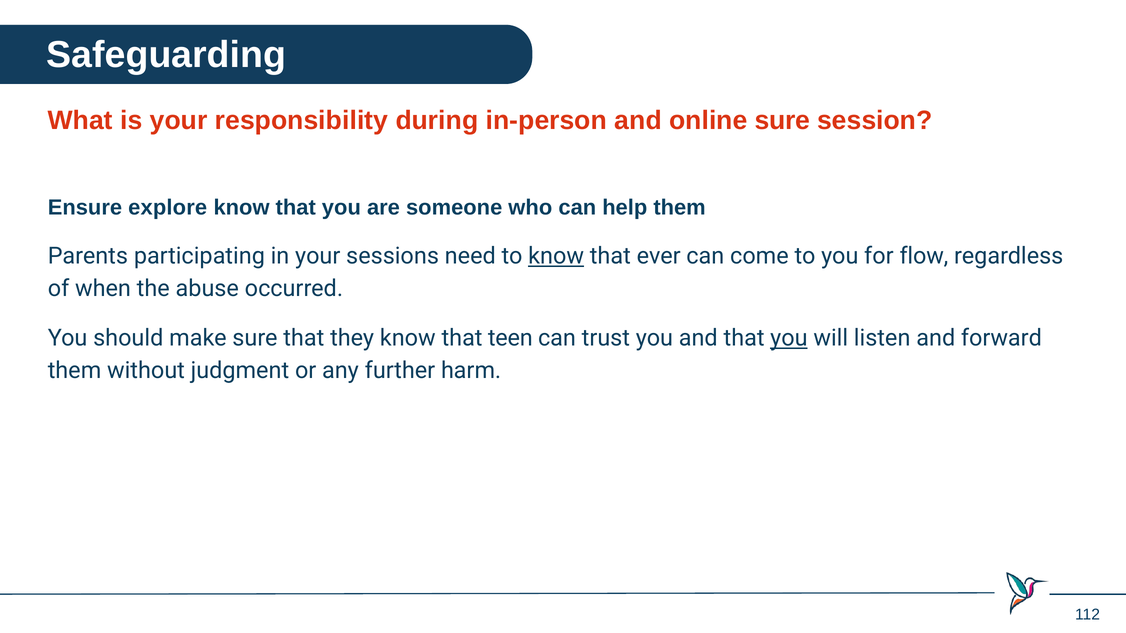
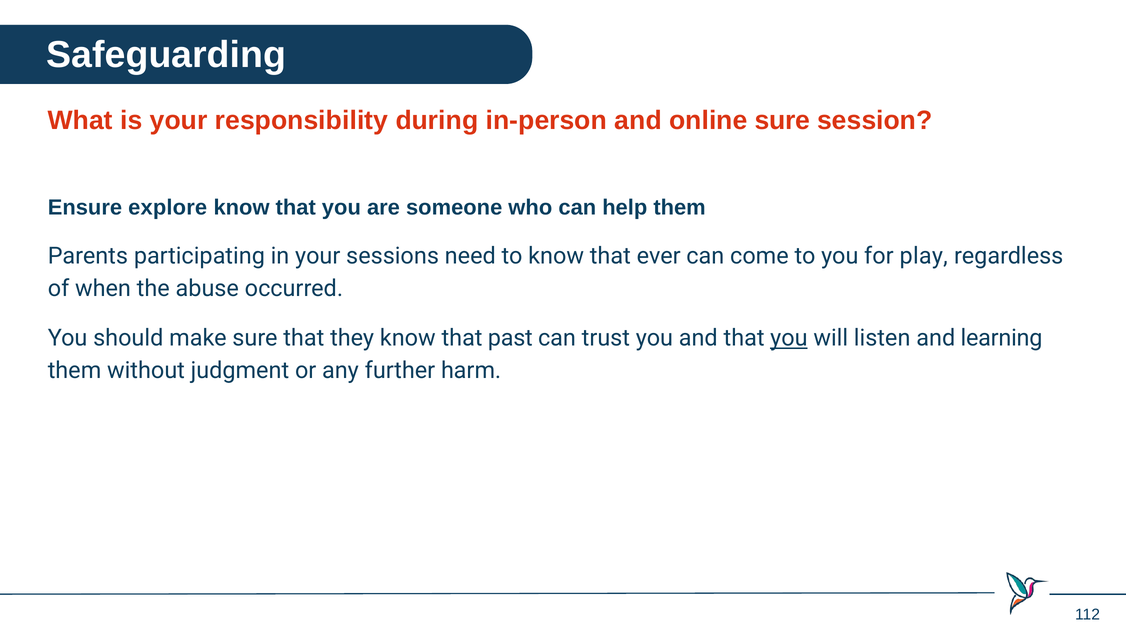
know at (556, 256) underline: present -> none
flow: flow -> play
teen: teen -> past
forward: forward -> learning
